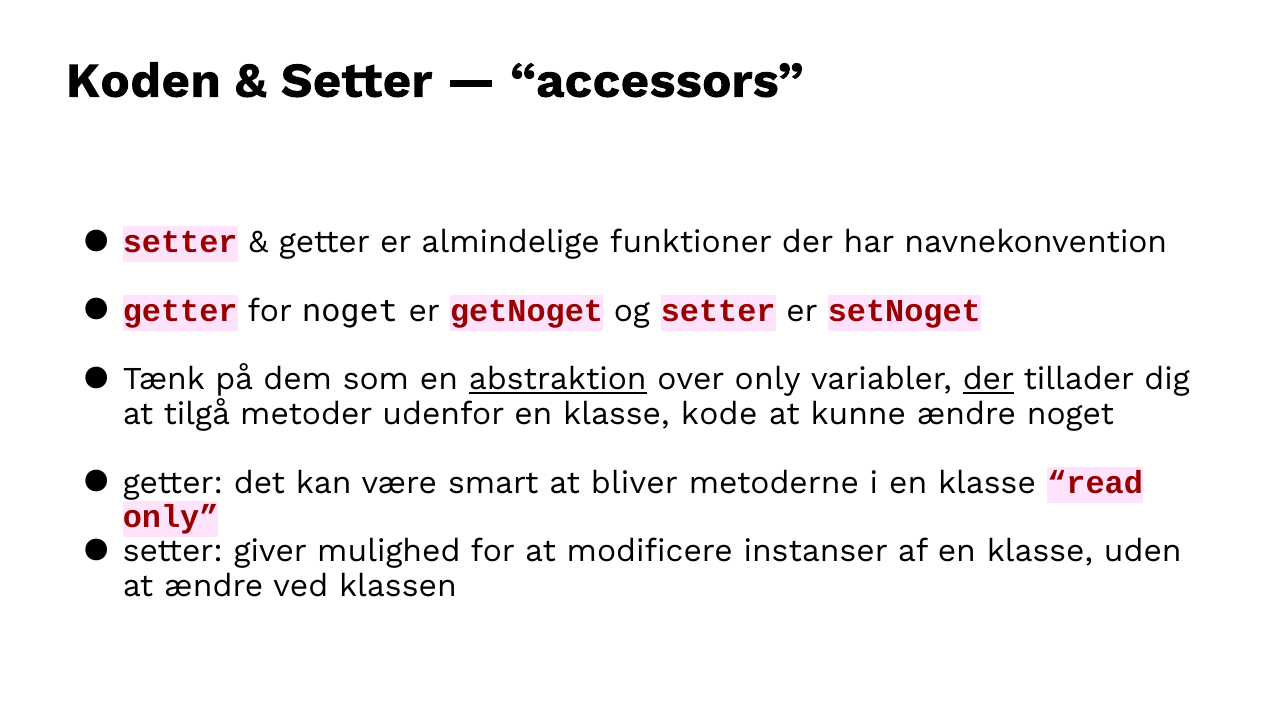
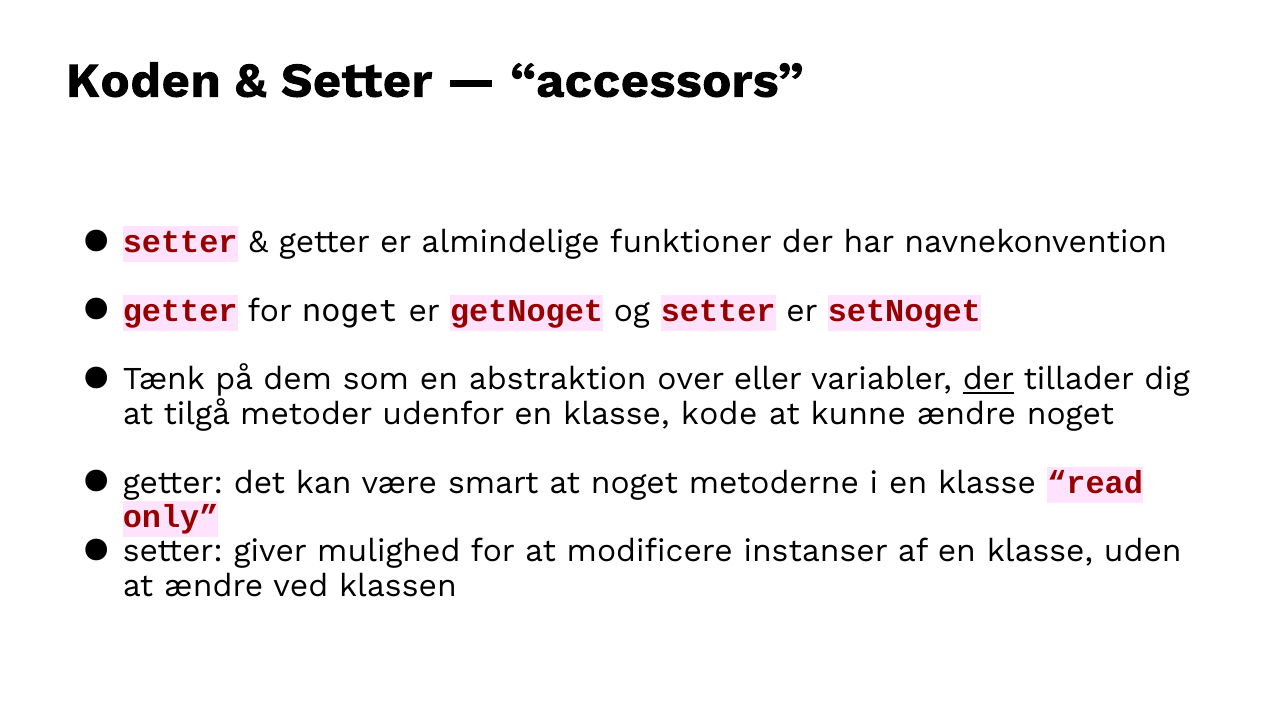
abstraktion underline: present -> none
over only: only -> eller
at bliver: bliver -> noget
